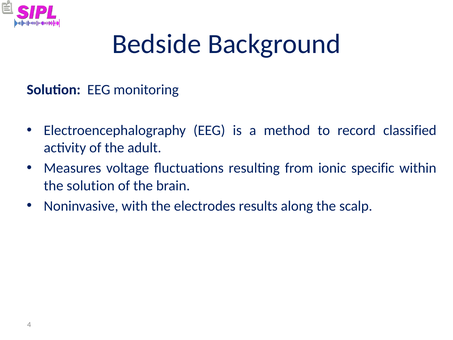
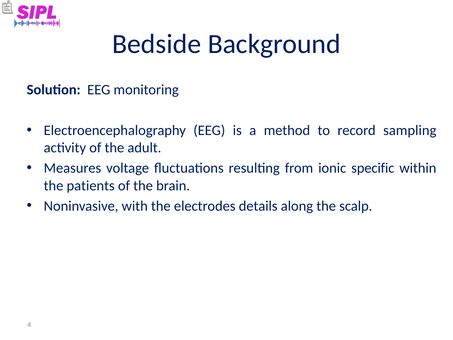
classified: classified -> sampling
the solution: solution -> patients
results: results -> details
